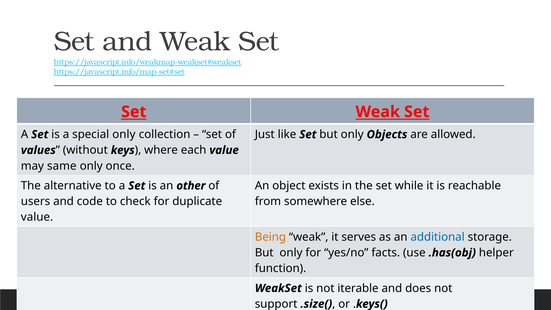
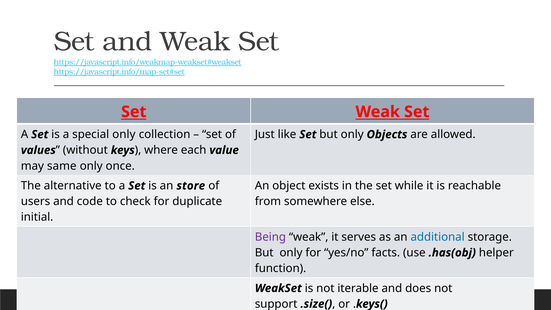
other: other -> store
value at (37, 217): value -> initial
Being colour: orange -> purple
